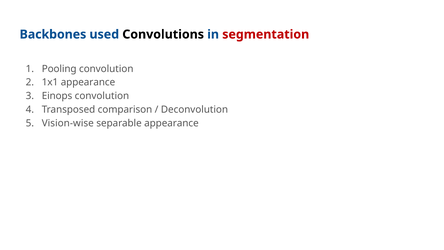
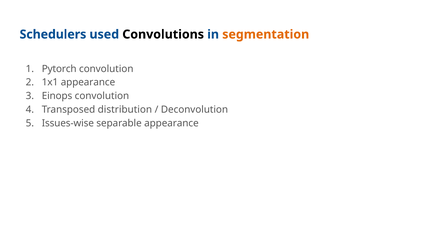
Backbones: Backbones -> Schedulers
segmentation colour: red -> orange
Pooling: Pooling -> Pytorch
comparison: comparison -> distribution
Vision-wise: Vision-wise -> Issues-wise
